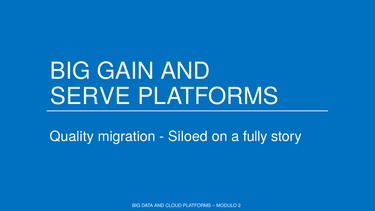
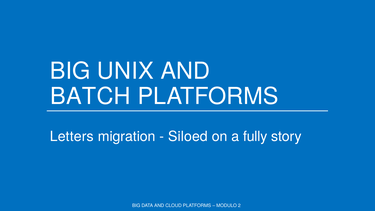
GAIN: GAIN -> UNIX
SERVE: SERVE -> BATCH
Quality: Quality -> Letters
